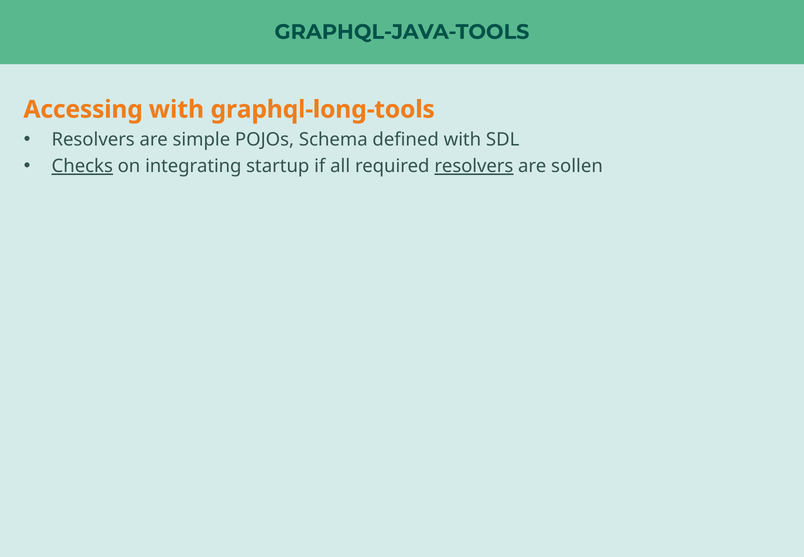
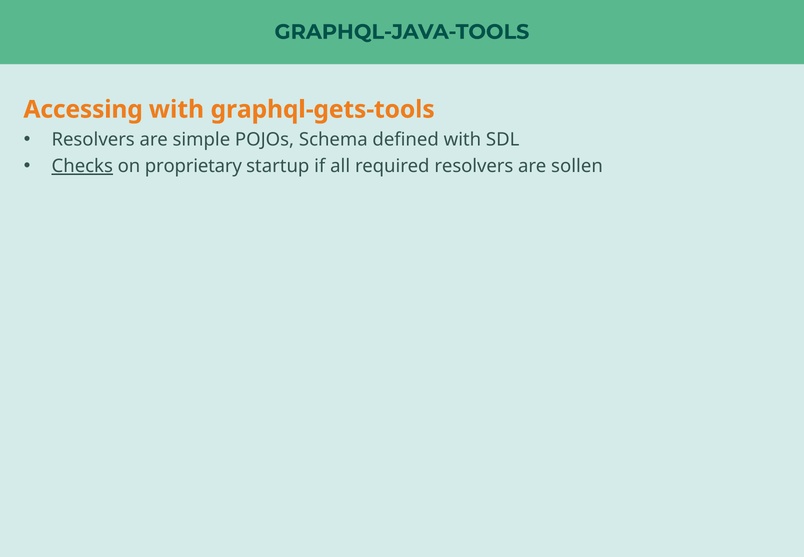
graphql-long-tools: graphql-long-tools -> graphql-gets-tools
integrating: integrating -> proprietary
resolvers at (474, 166) underline: present -> none
